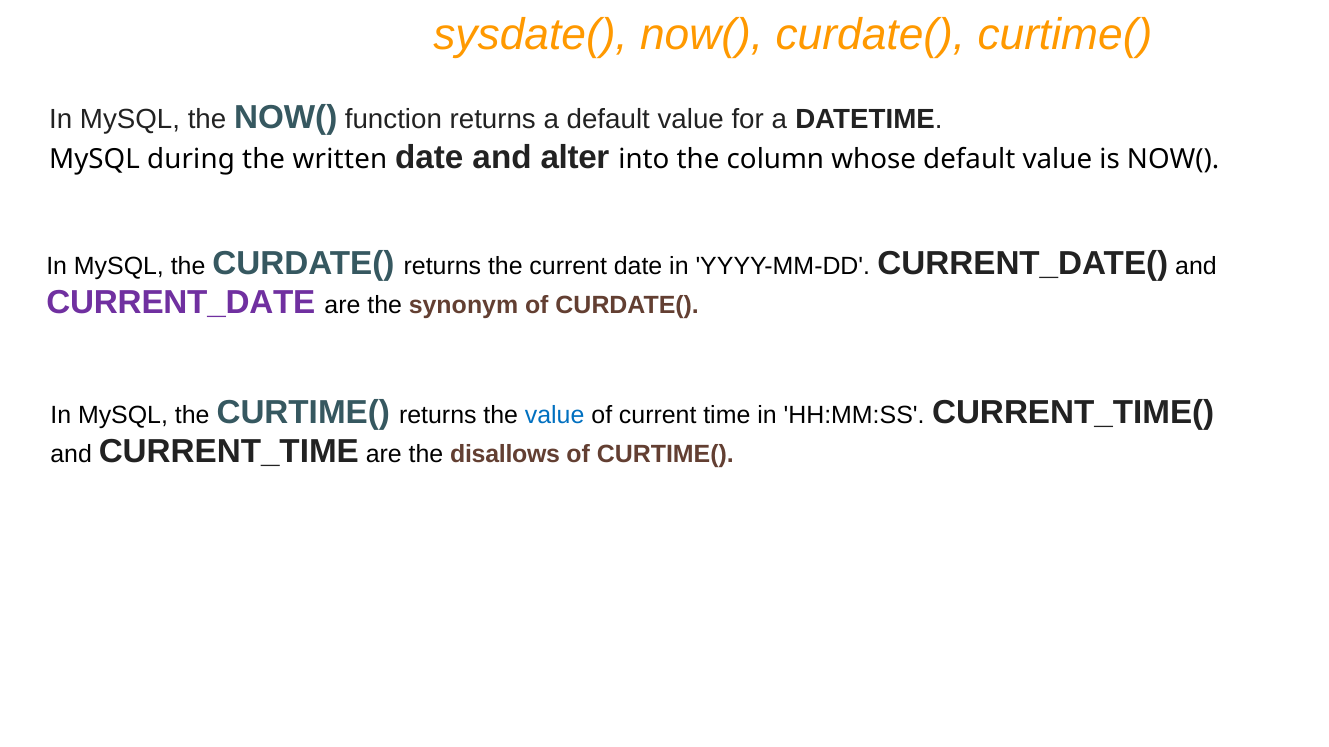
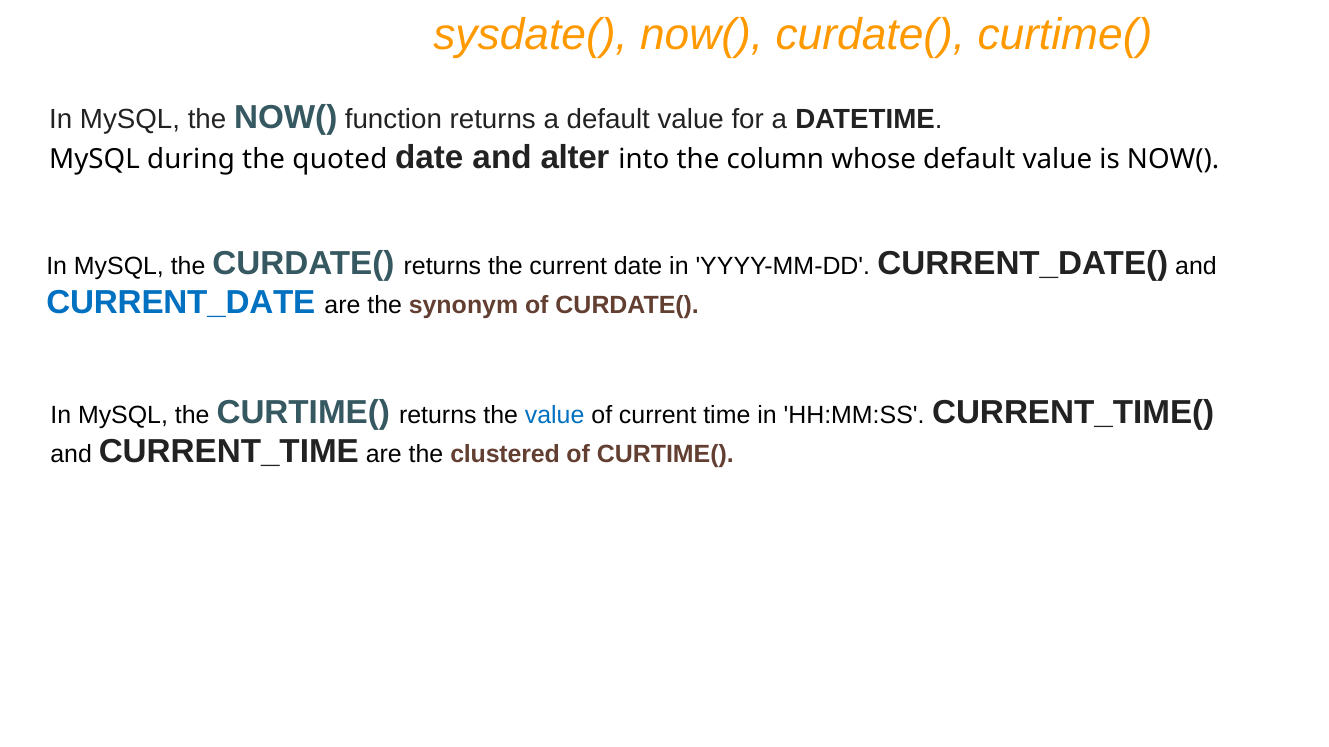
written: written -> quoted
CURRENT_DATE colour: purple -> blue
disallows: disallows -> clustered
